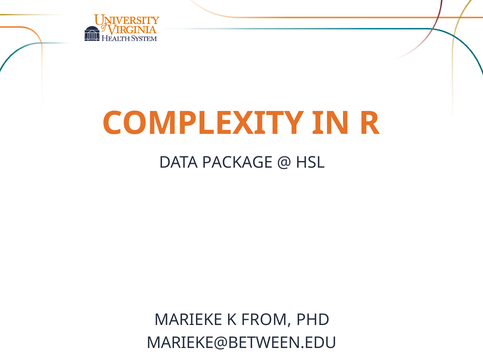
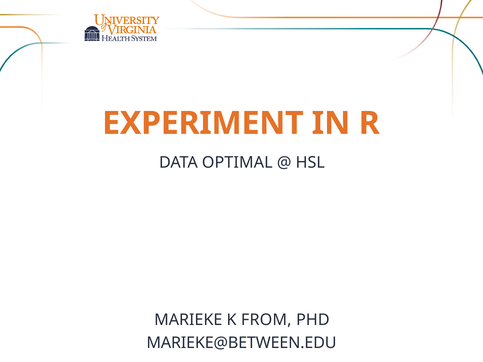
COMPLEXITY: COMPLEXITY -> EXPERIMENT
PACKAGE: PACKAGE -> OPTIMAL
